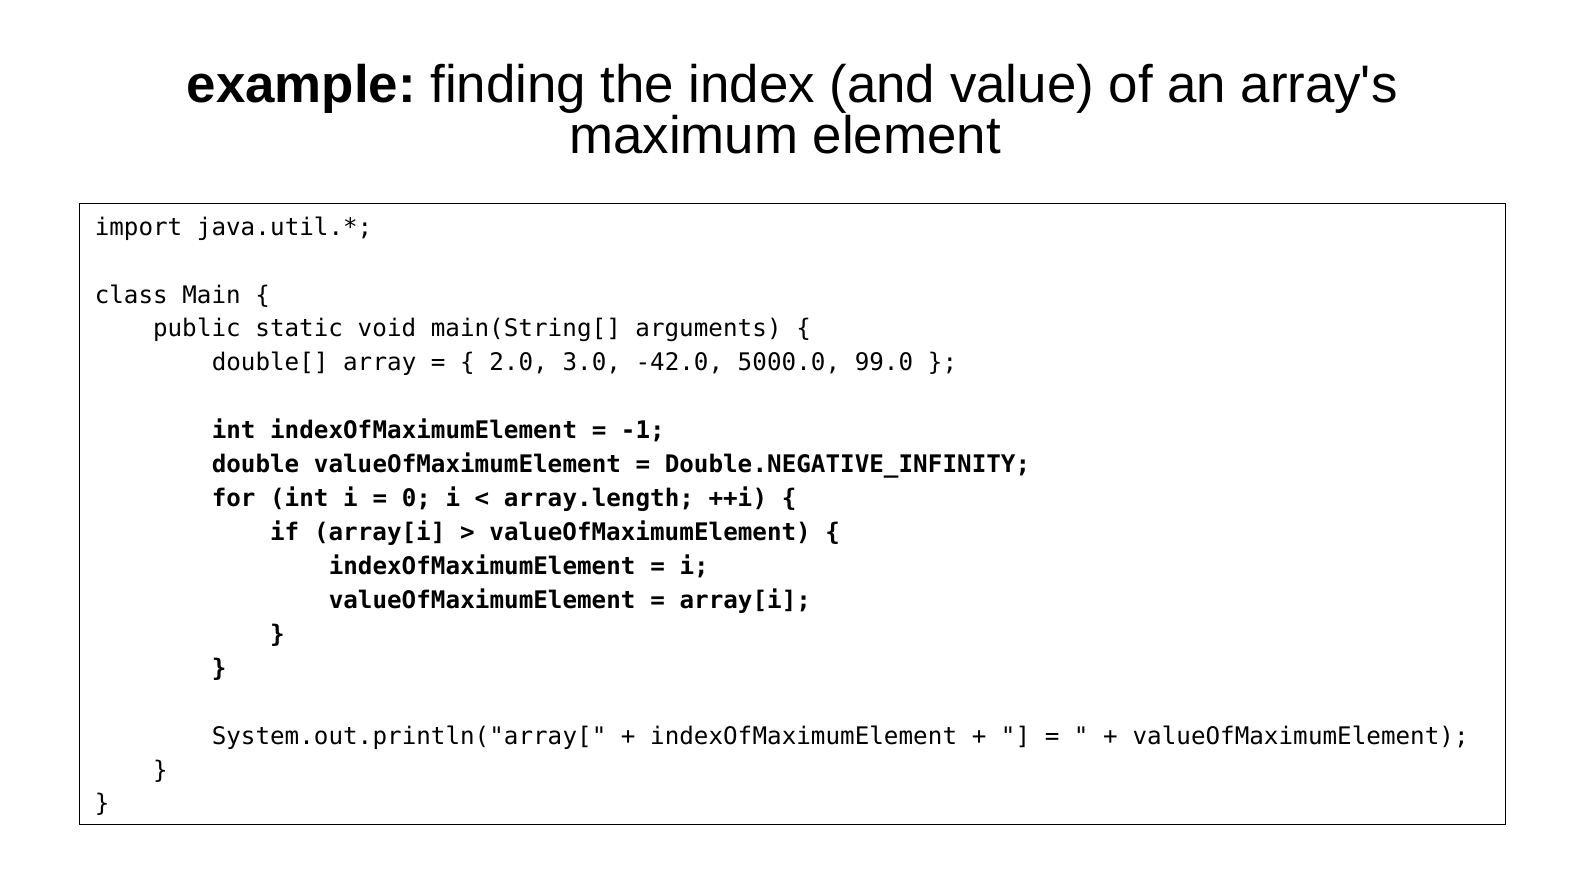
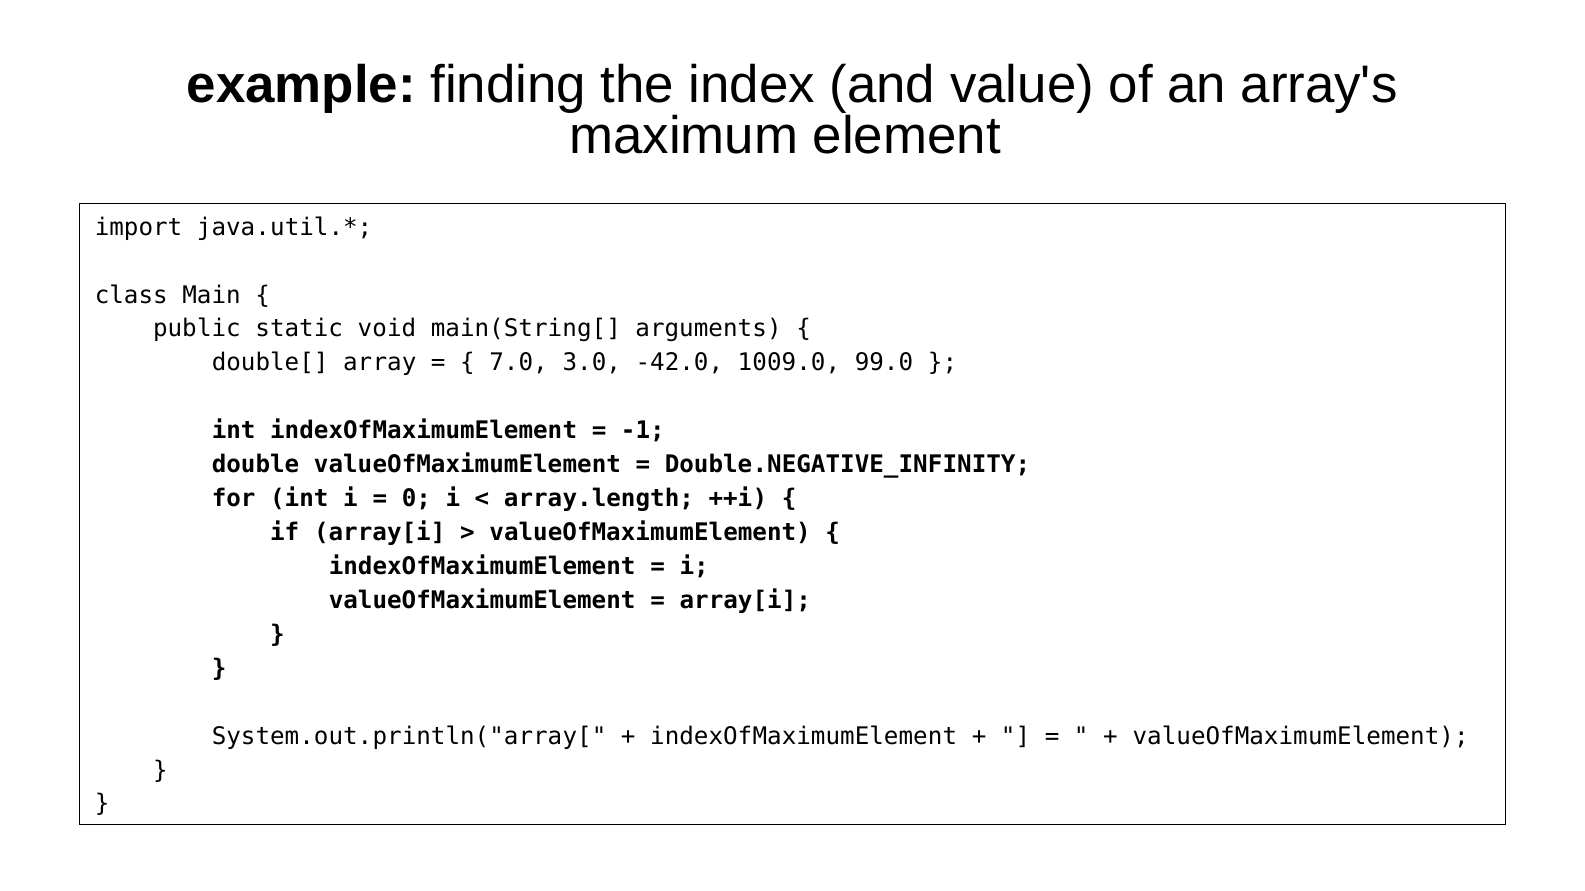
2.0: 2.0 -> 7.0
5000.0: 5000.0 -> 1009.0
